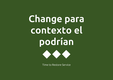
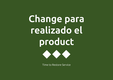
contexto: contexto -> realizado
podrían: podrían -> product
